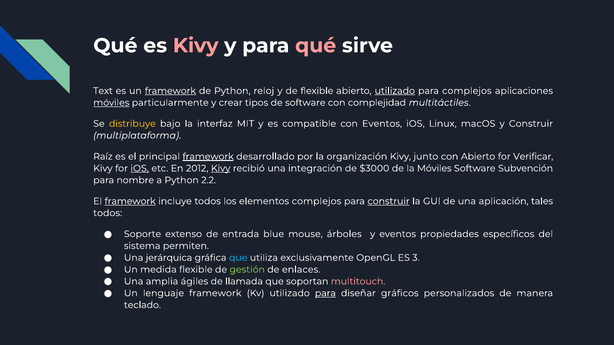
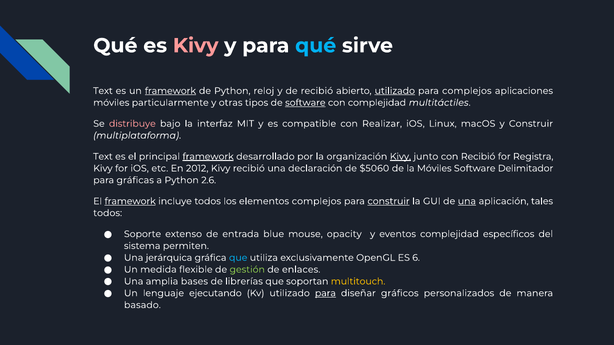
qué at (316, 46) colour: pink -> light blue
de flexible: flexible -> recibió
móviles at (111, 103) underline: present -> none
crear: crear -> otras
software at (305, 103) underline: none -> present
distribuye colour: yellow -> pink
con Eventos: Eventos -> Realizar
Raíz at (103, 157): Raíz -> Text
Kivy at (400, 157) underline: none -> present
con Abierto: Abierto -> Recibió
Verificar: Verificar -> Registra
iOS at (140, 169) underline: present -> none
Kivy at (221, 169) underline: present -> none
integración: integración -> declaración
$3000: $3000 -> $5060
Subvención: Subvención -> Delimitador
nombre: nombre -> gráficas
2.2: 2.2 -> 2.6
una at (467, 201) underline: none -> present
árboles: árboles -> opacity
eventos propiedades: propiedades -> complejidad
3: 3 -> 6
ágiles: ágiles -> bases
llamada: llamada -> librerías
multitouch colour: pink -> yellow
lenguaje framework: framework -> ejecutando
teclado: teclado -> basado
